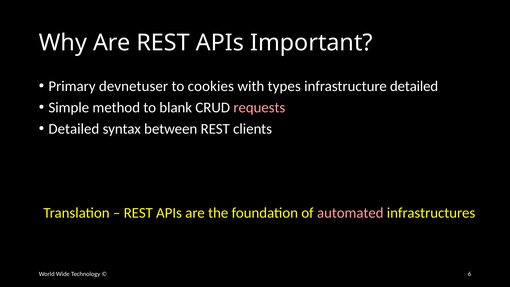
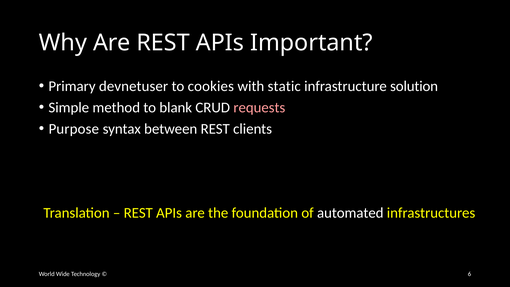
types: types -> static
infrastructure detailed: detailed -> solution
Detailed at (74, 129): Detailed -> Purpose
automated colour: pink -> white
